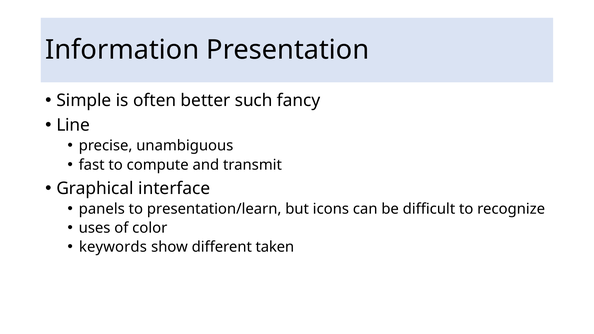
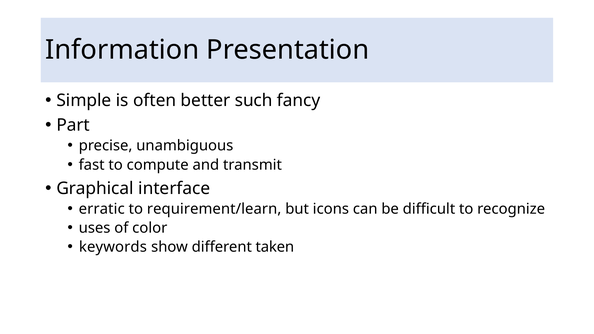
Line: Line -> Part
panels: panels -> erratic
presentation/learn: presentation/learn -> requirement/learn
